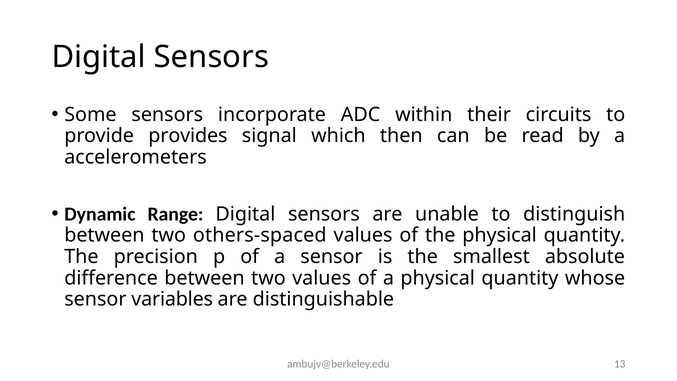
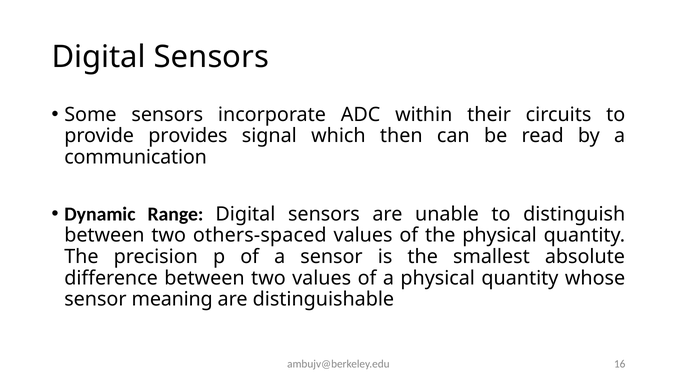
accelerometers: accelerometers -> communication
variables: variables -> meaning
13: 13 -> 16
